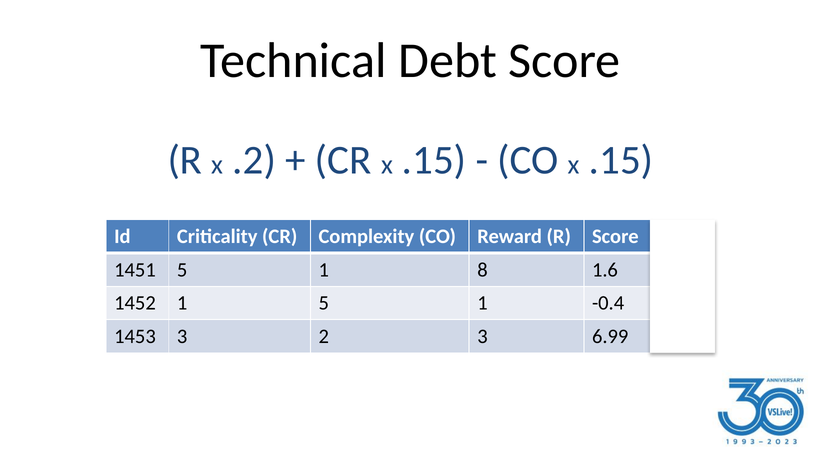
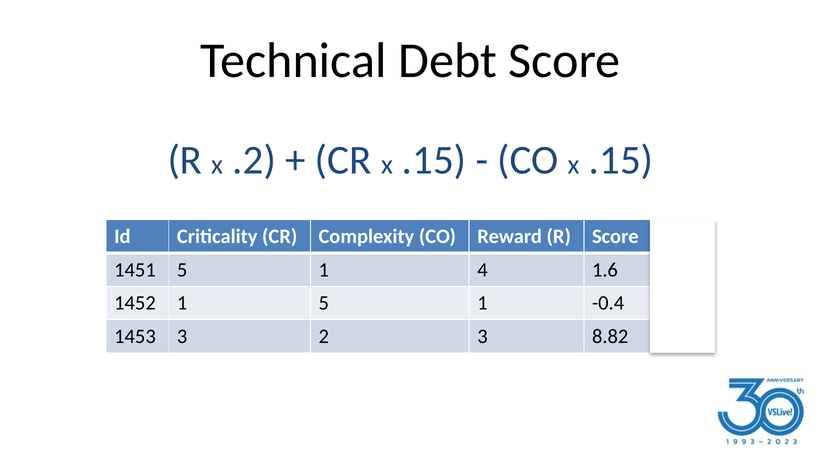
8: 8 -> 4
6.99: 6.99 -> 8.82
